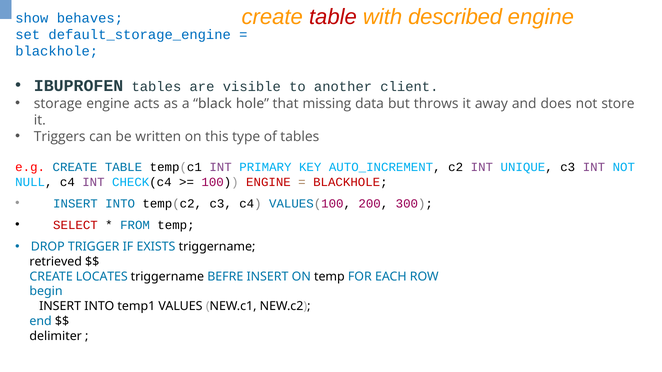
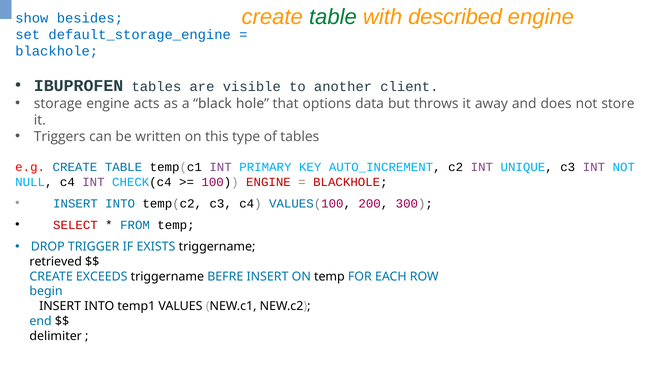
table at (333, 17) colour: red -> green
behaves: behaves -> besides
missing: missing -> options
LOCATES: LOCATES -> EXCEEDS
